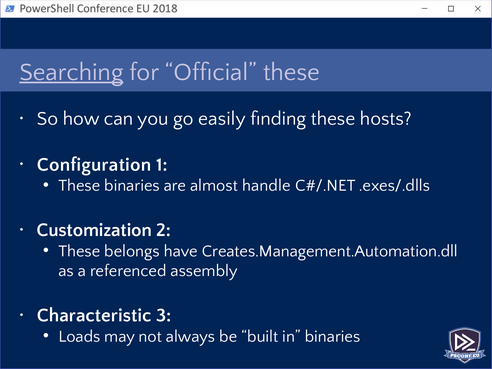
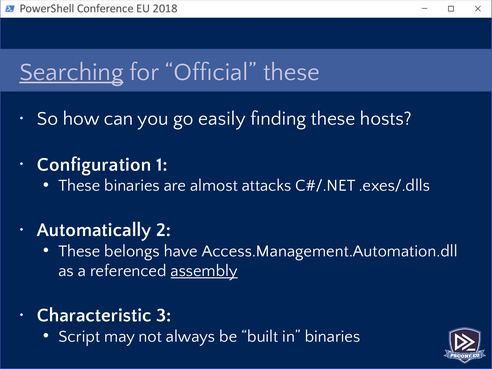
handle: handle -> attacks
Customization: Customization -> Automatically
Creates.Management.Automation.dll: Creates.Management.Automation.dll -> Access.Management.Automation.dll
assembly underline: none -> present
Loads: Loads -> Script
